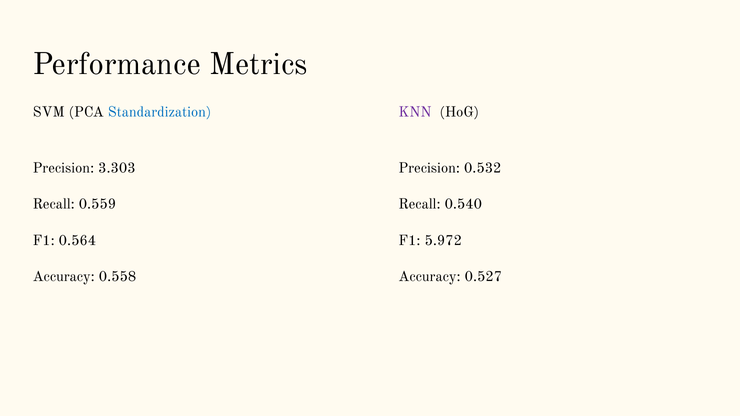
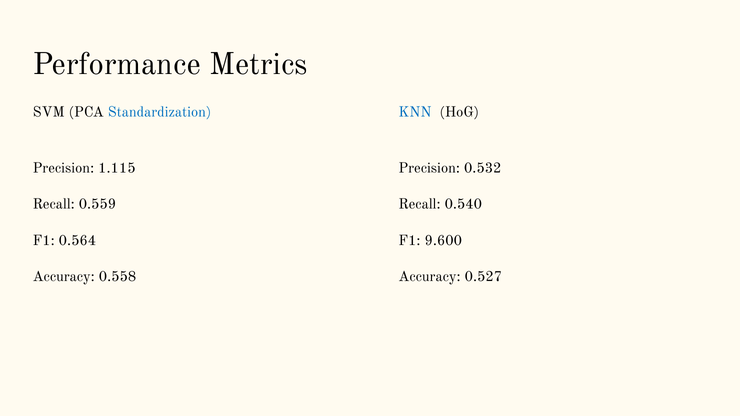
KNN colour: purple -> blue
3.303: 3.303 -> 1.115
5.972: 5.972 -> 9.600
